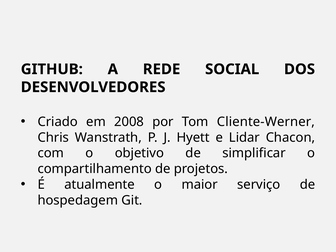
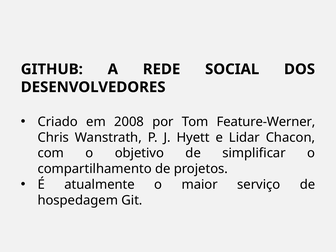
Cliente-Werner: Cliente-Werner -> Feature-Werner
